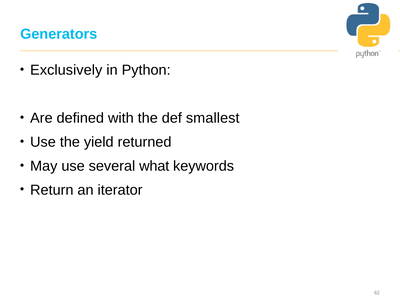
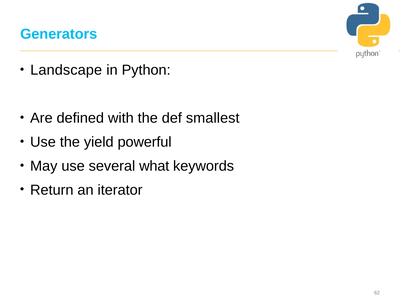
Exclusively: Exclusively -> Landscape
returned: returned -> powerful
